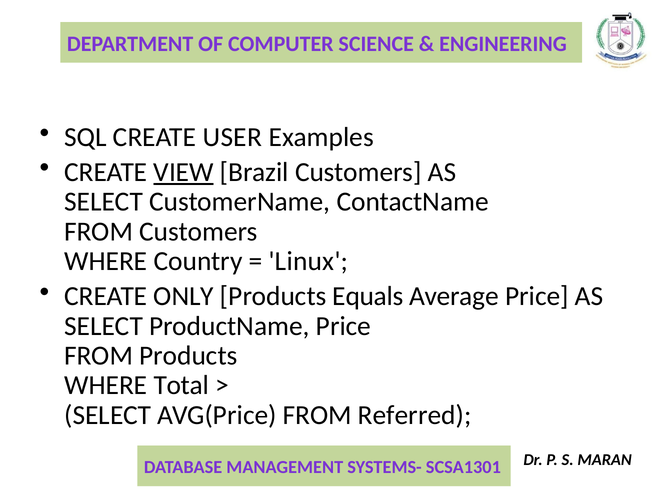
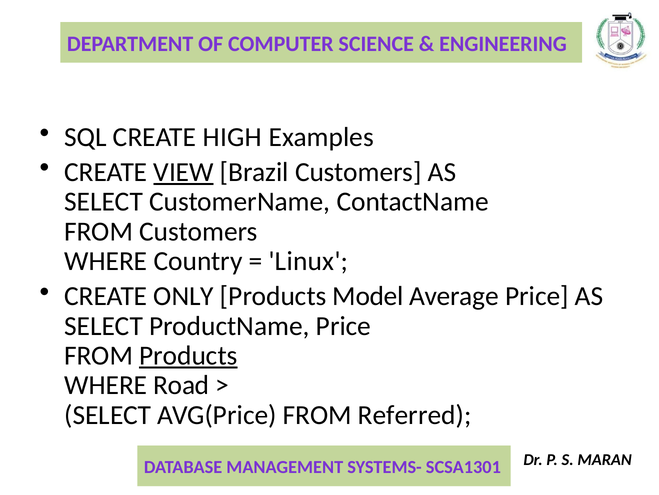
USER: USER -> HIGH
Equals: Equals -> Model
Products at (188, 355) underline: none -> present
Total: Total -> Road
